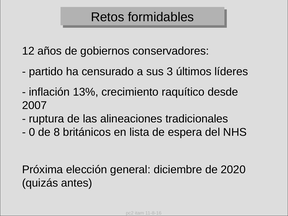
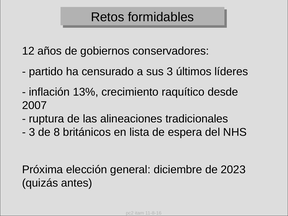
0 at (32, 132): 0 -> 3
2020: 2020 -> 2023
